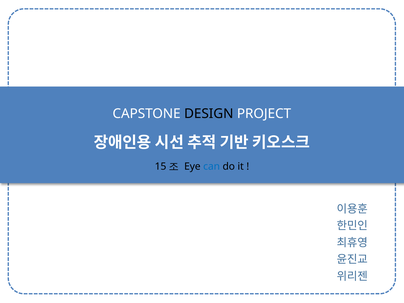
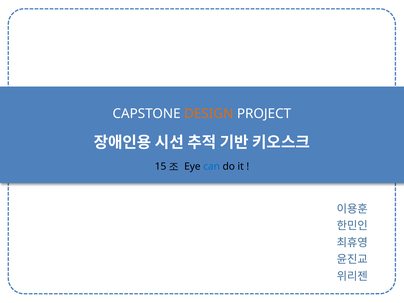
DESIGN colour: black -> orange
